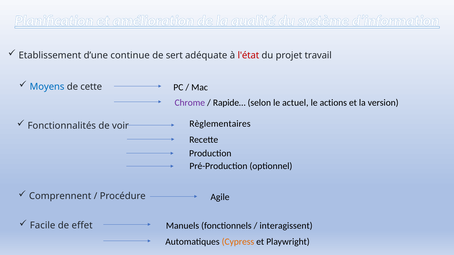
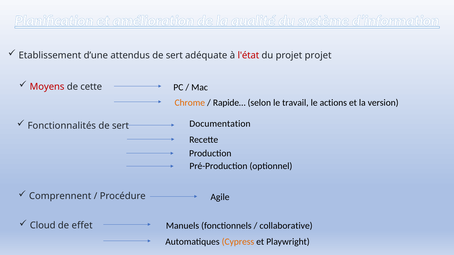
continue: continue -> attendus
projet travail: travail -> projet
Moyens colour: blue -> red
Chrome colour: purple -> orange
actuel: actuel -> travail
Règlementaires: Règlementaires -> Documentation
voir at (120, 126): voir -> sert
Facile: Facile -> Cloud
interagissent: interagissent -> collaborative
